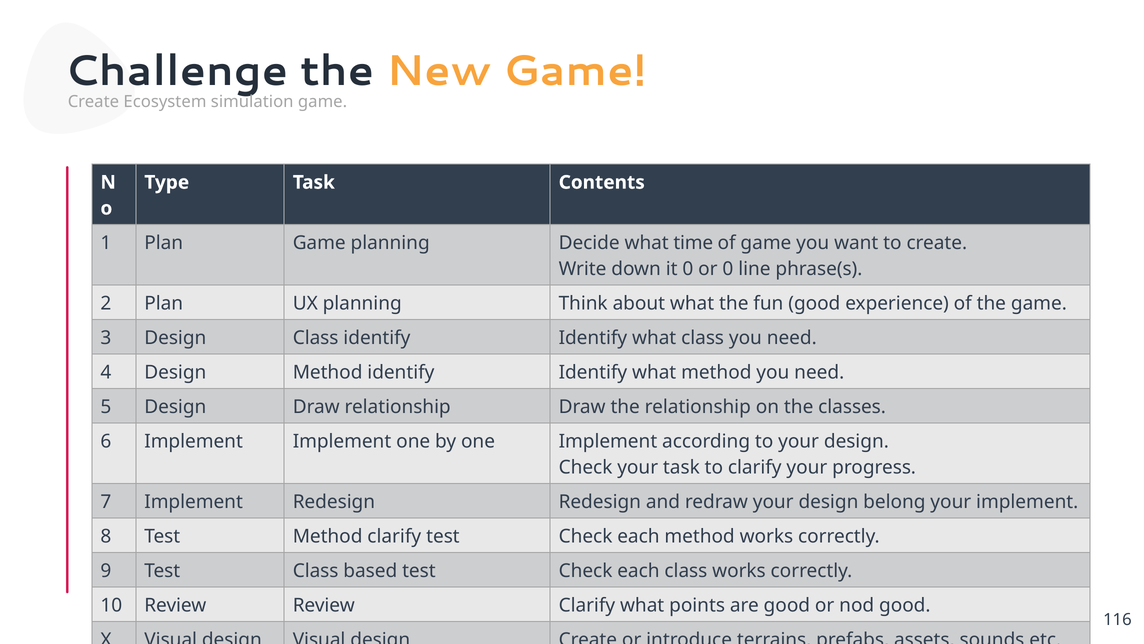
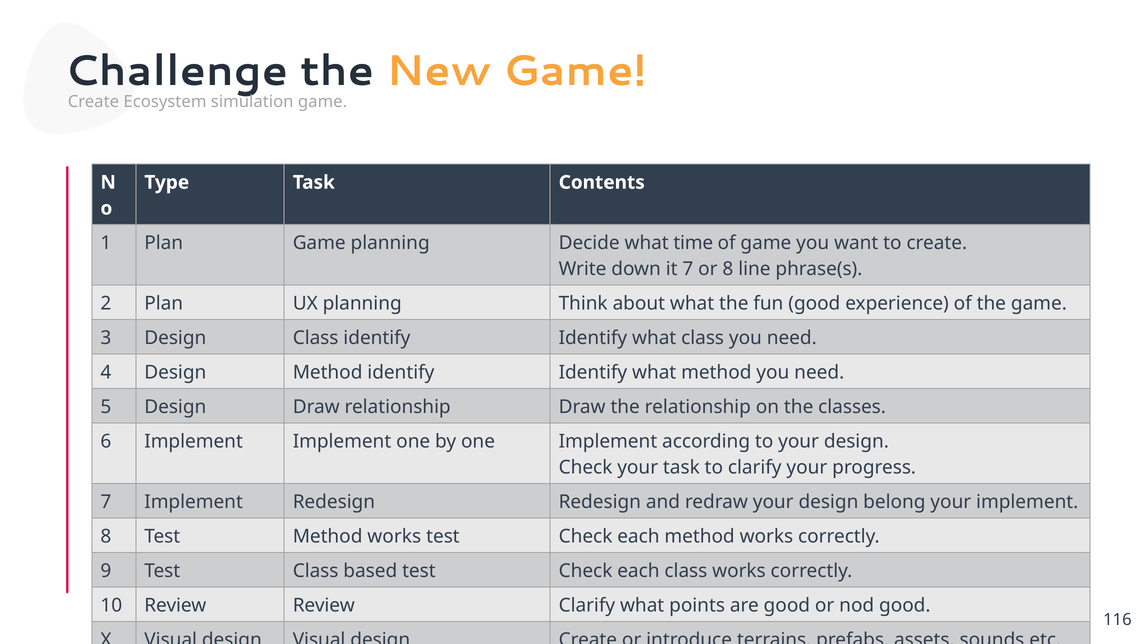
it 0: 0 -> 7
or 0: 0 -> 8
Test Method clarify: clarify -> works
